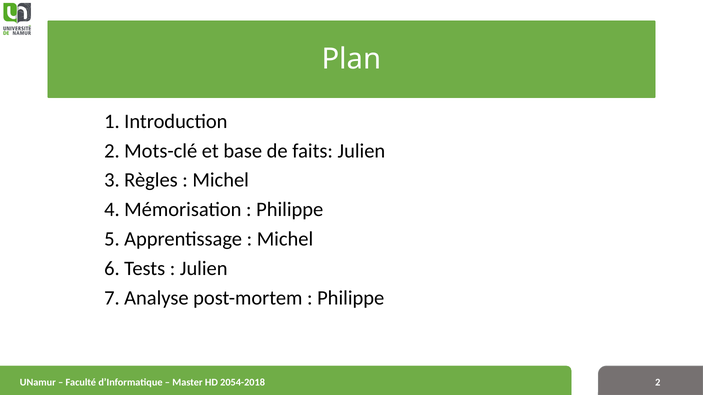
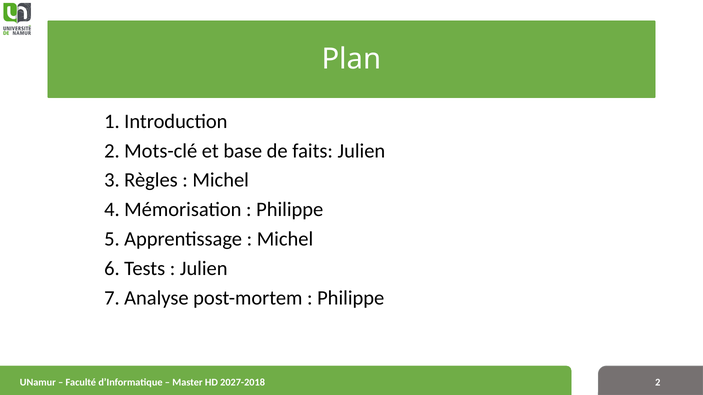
2054-2018: 2054-2018 -> 2027-2018
